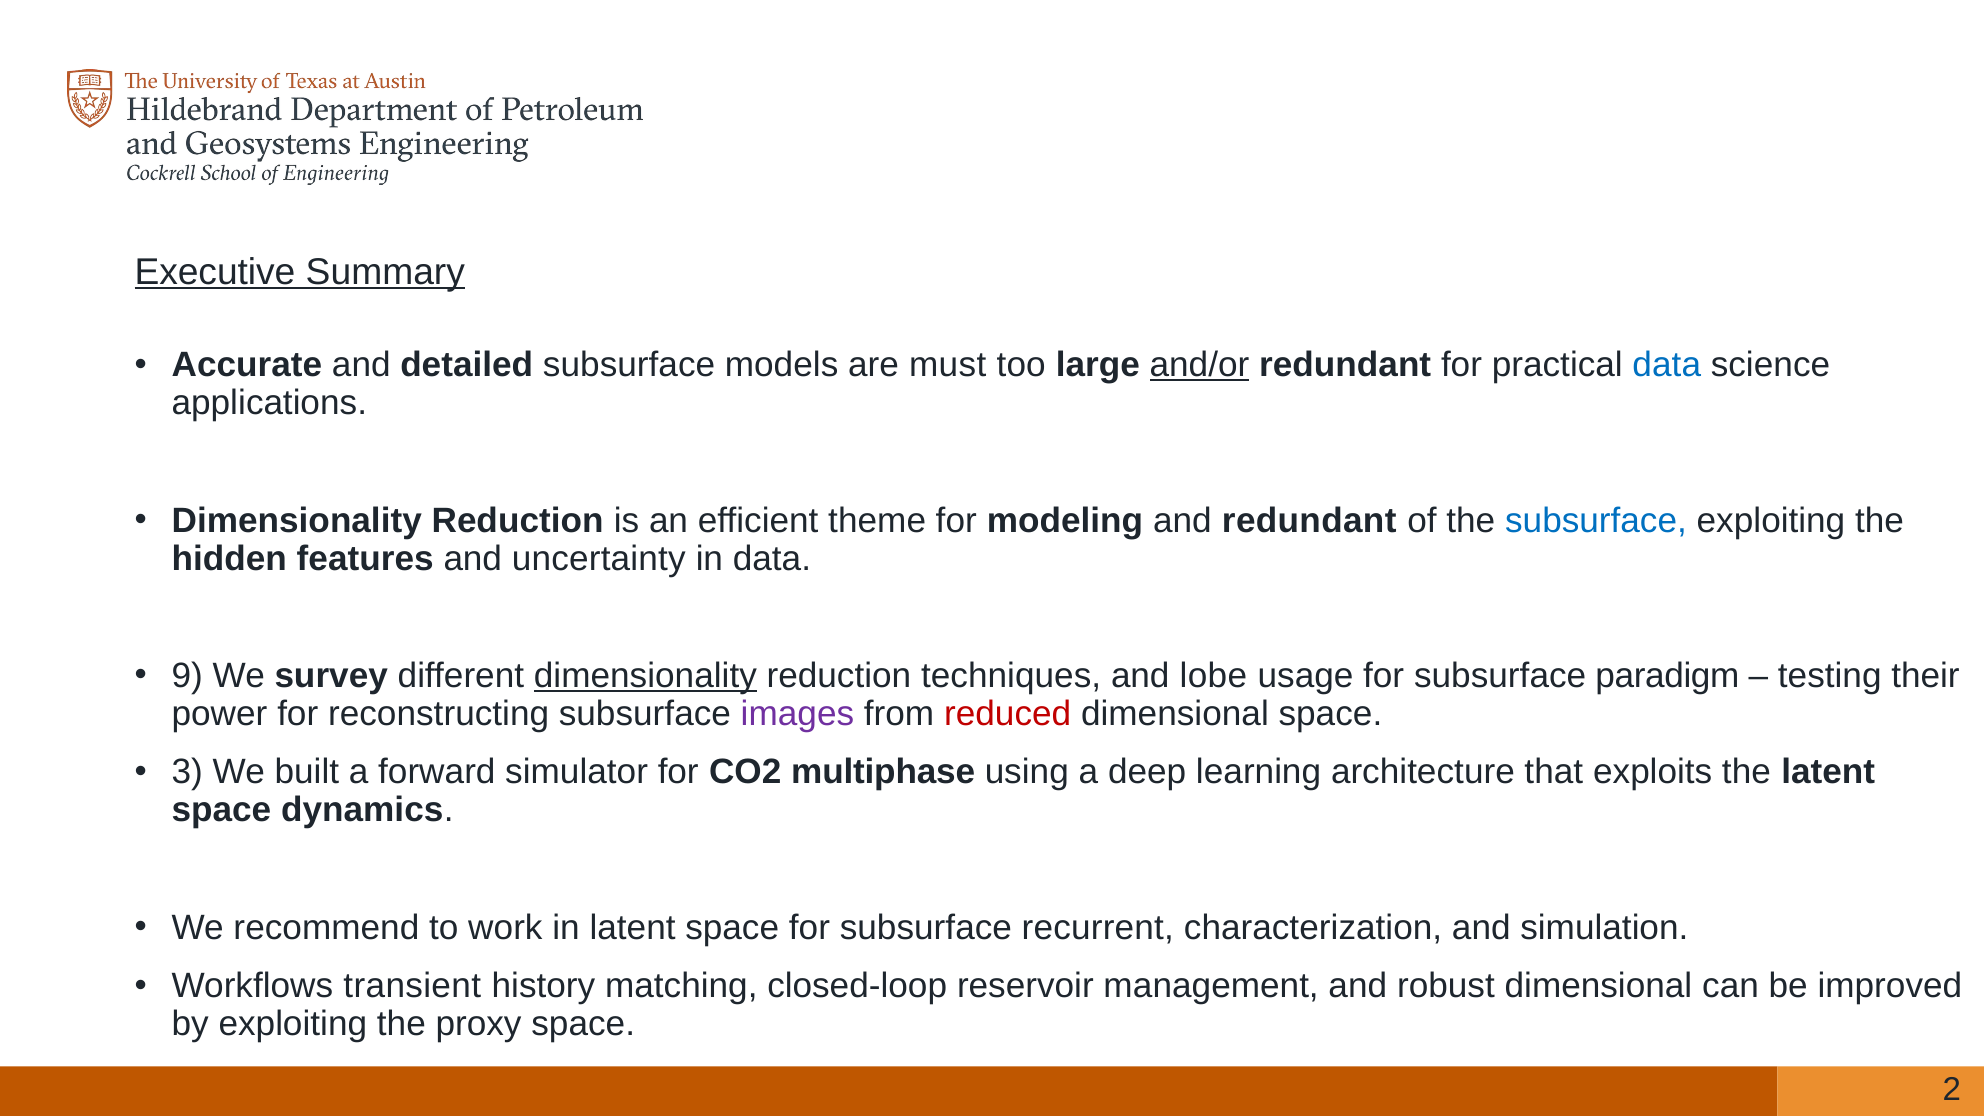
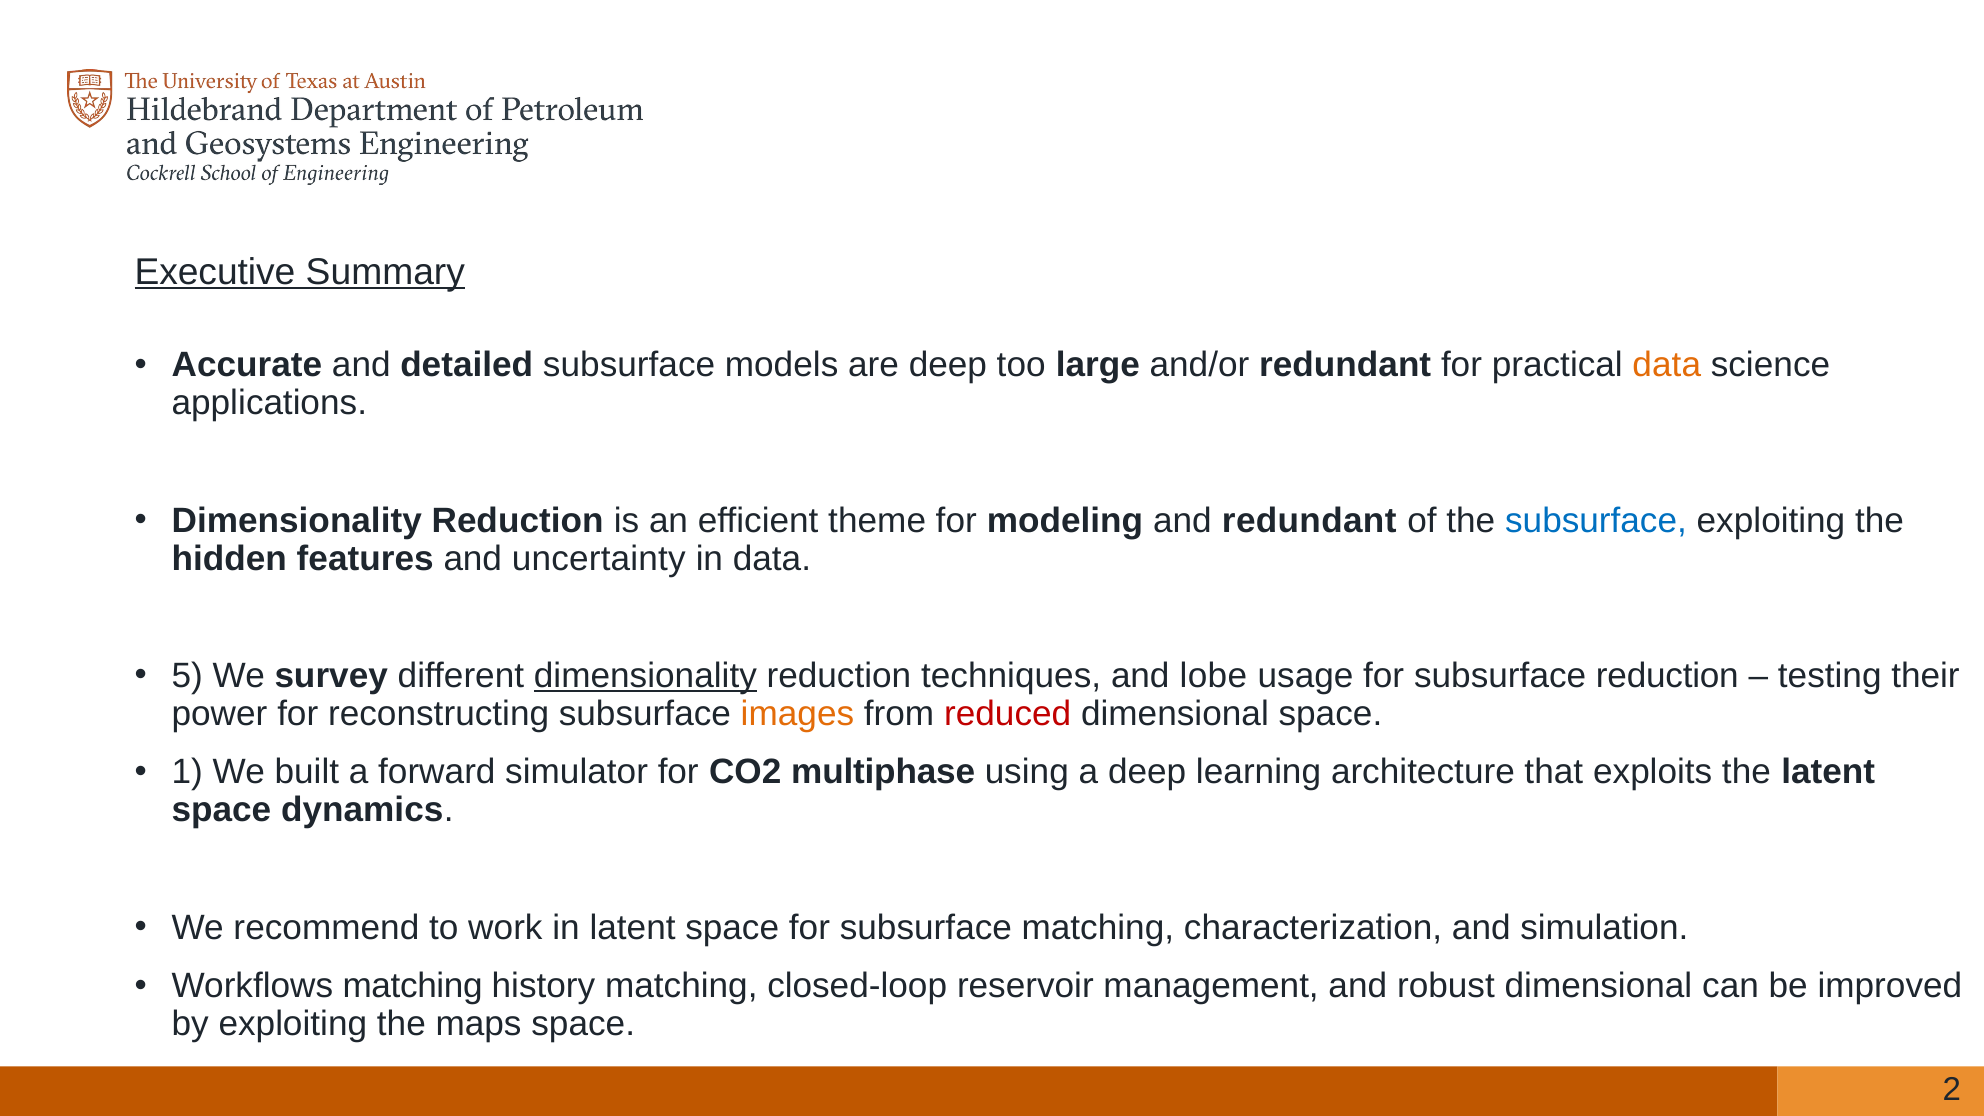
are must: must -> deep
and/or underline: present -> none
data at (1667, 365) colour: blue -> orange
9: 9 -> 5
subsurface paradigm: paradigm -> reduction
images colour: purple -> orange
3: 3 -> 1
subsurface recurrent: recurrent -> matching
Workflows transient: transient -> matching
proxy: proxy -> maps
